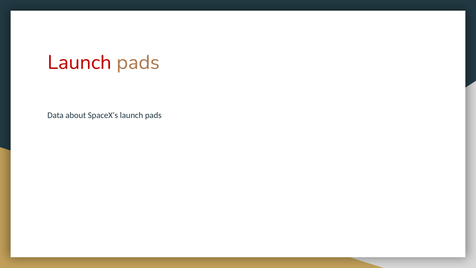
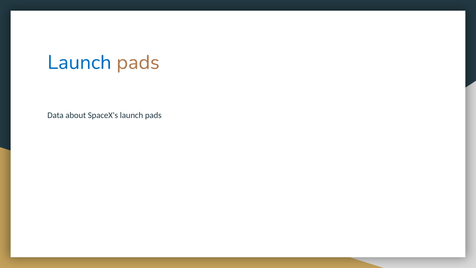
Launch at (79, 62) colour: red -> blue
